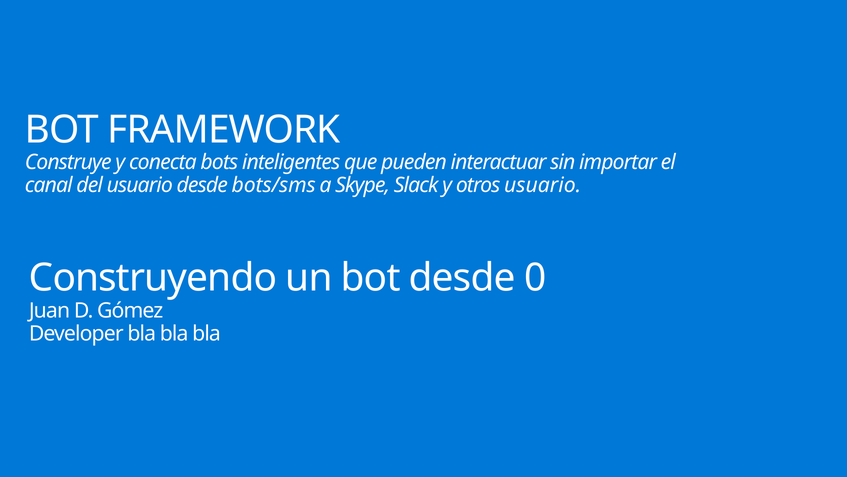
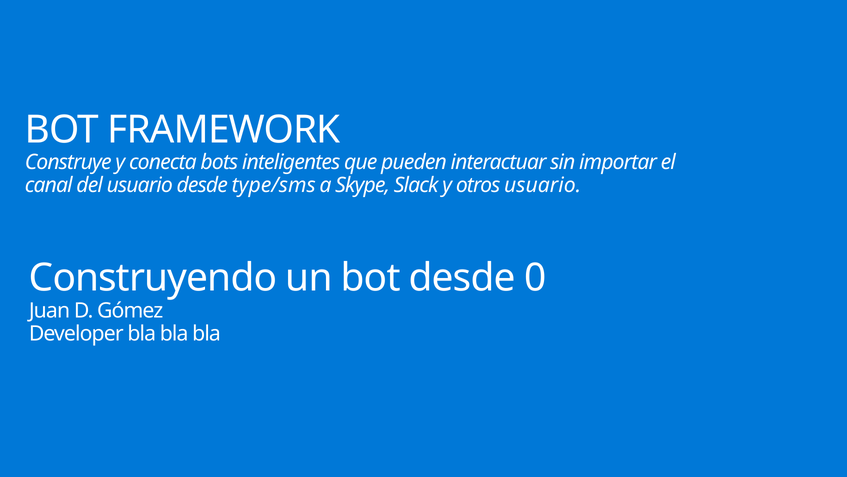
bots/sms: bots/sms -> type/sms
